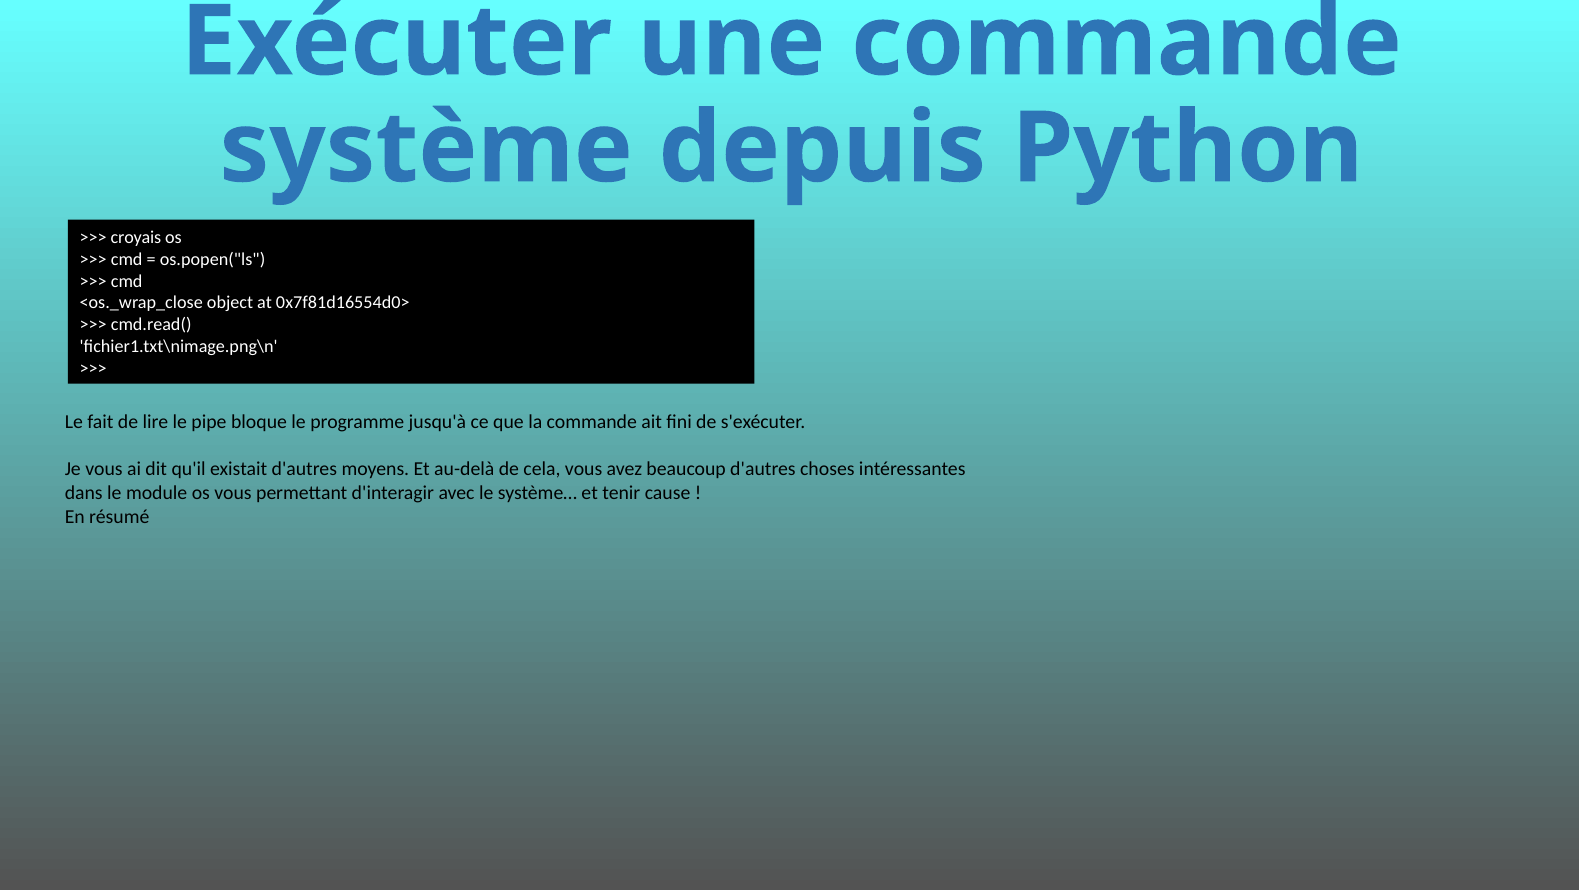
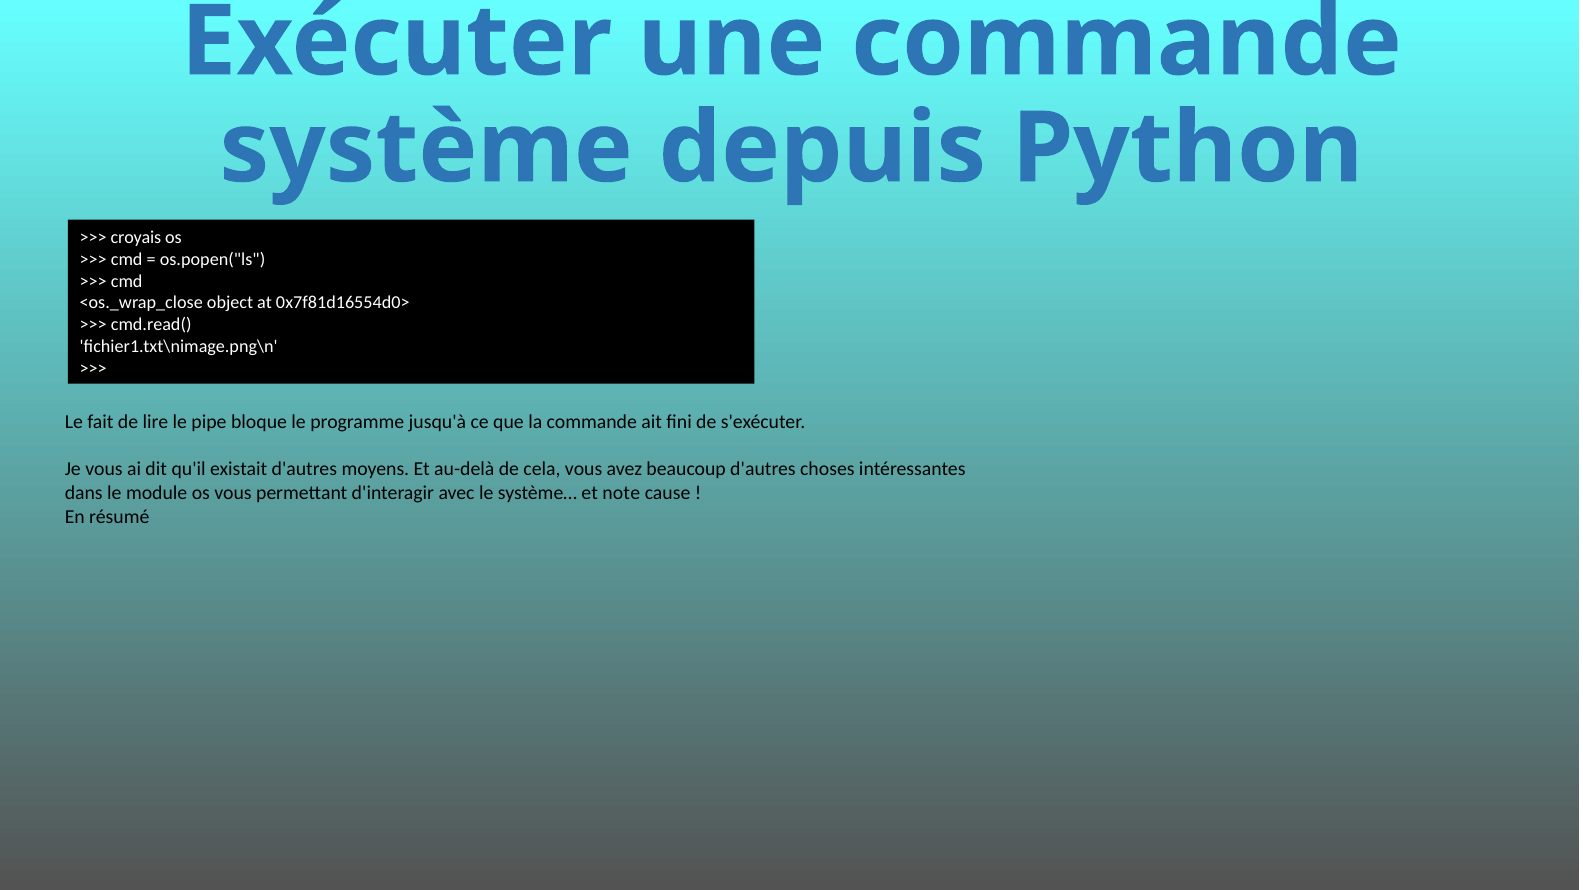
tenir: tenir -> note
